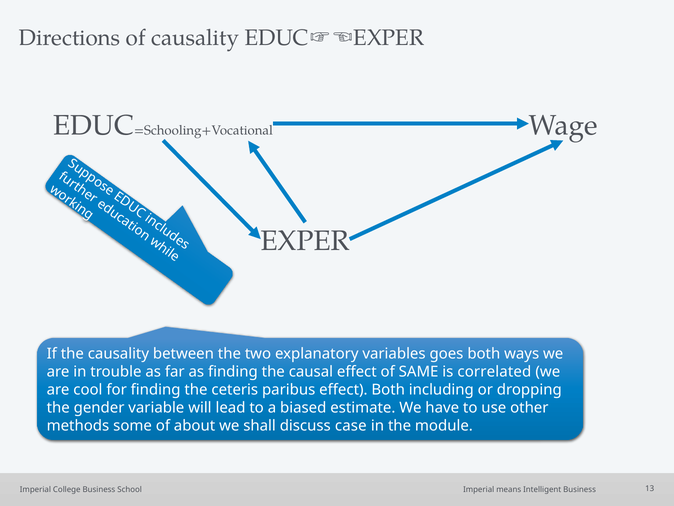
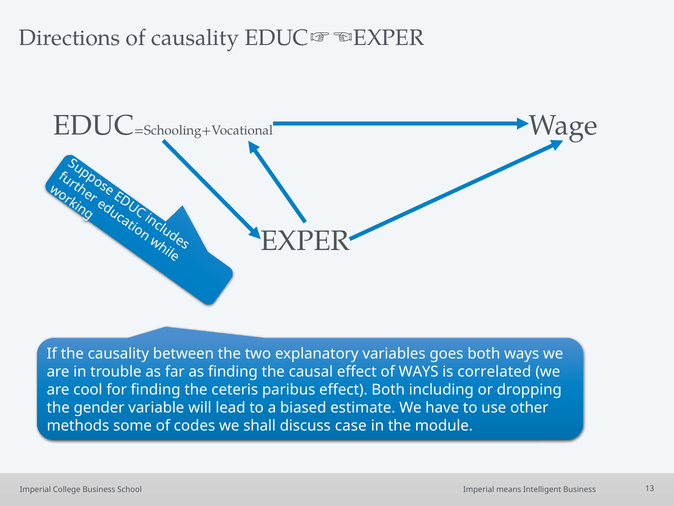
of SAME: SAME -> WAYS
about: about -> codes
